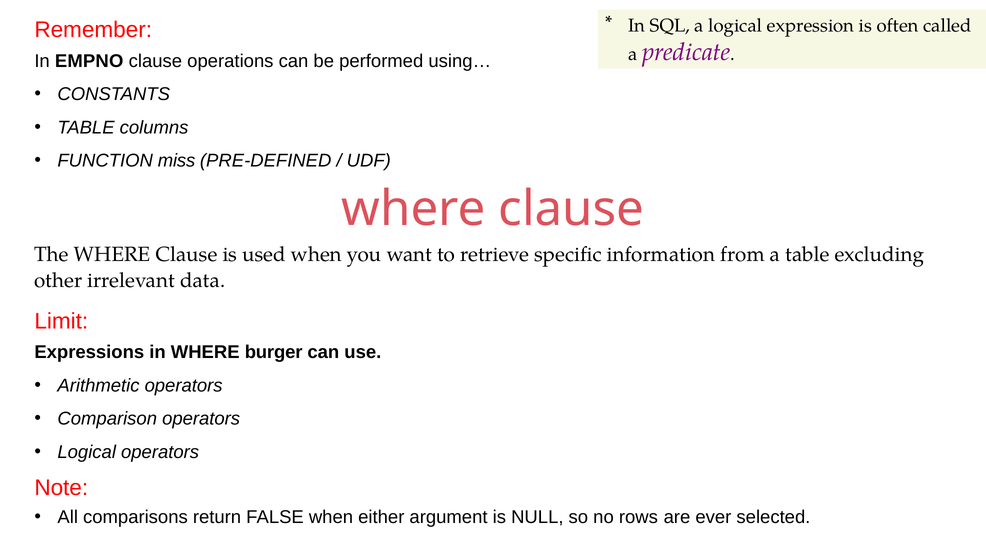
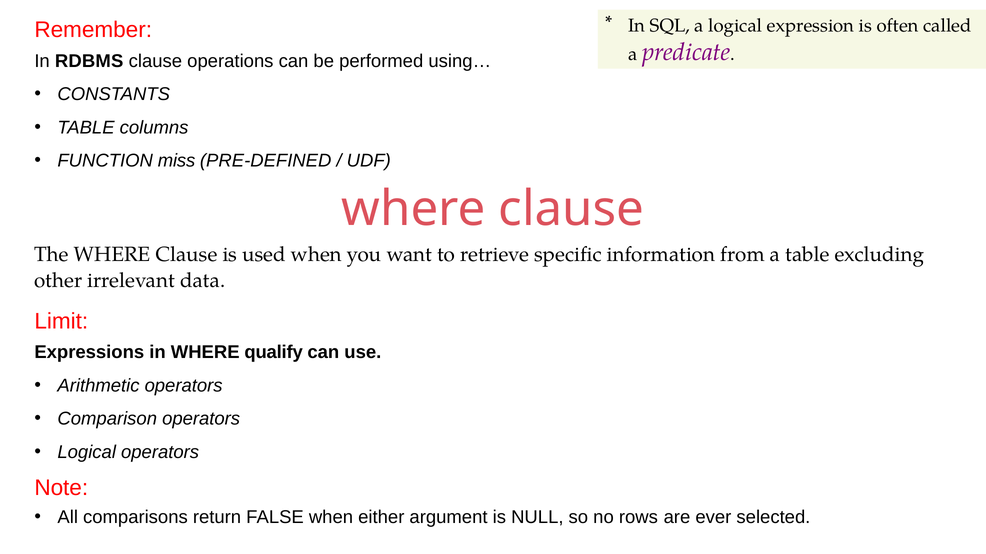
EMPNO: EMPNO -> RDBMS
burger: burger -> qualify
